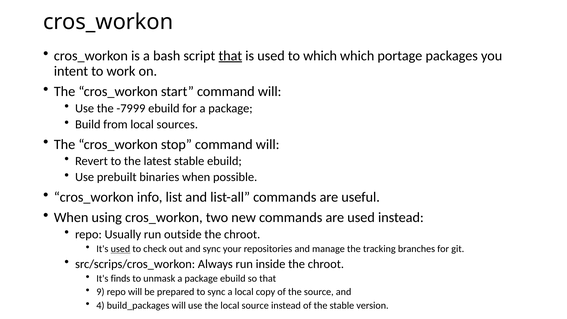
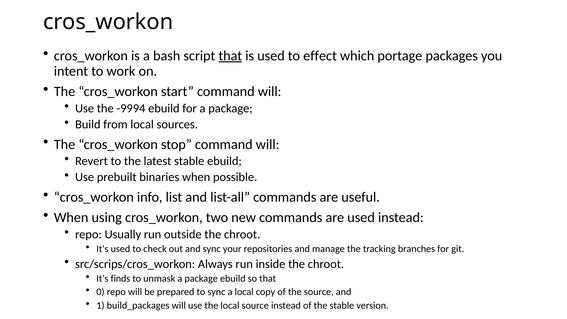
to which: which -> effect
-7999: -7999 -> -9994
used at (120, 249) underline: present -> none
9: 9 -> 0
4: 4 -> 1
